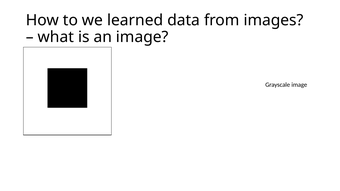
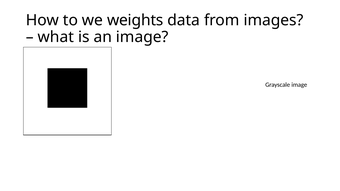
learned: learned -> weights
